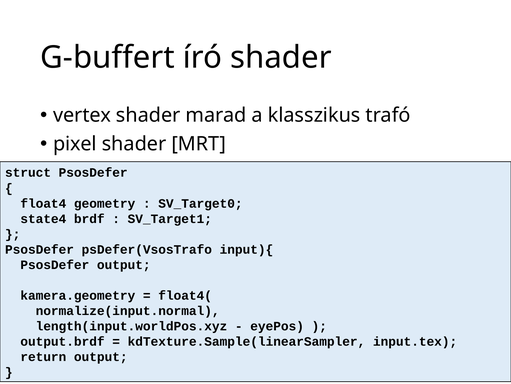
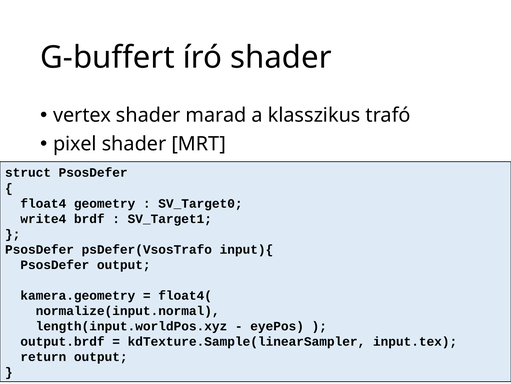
state4: state4 -> write4
